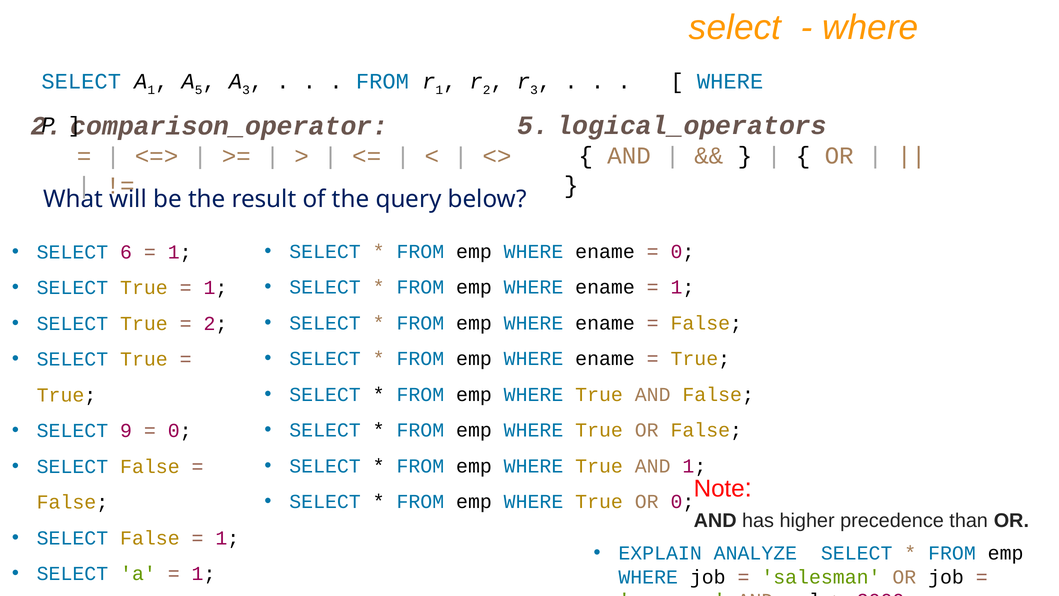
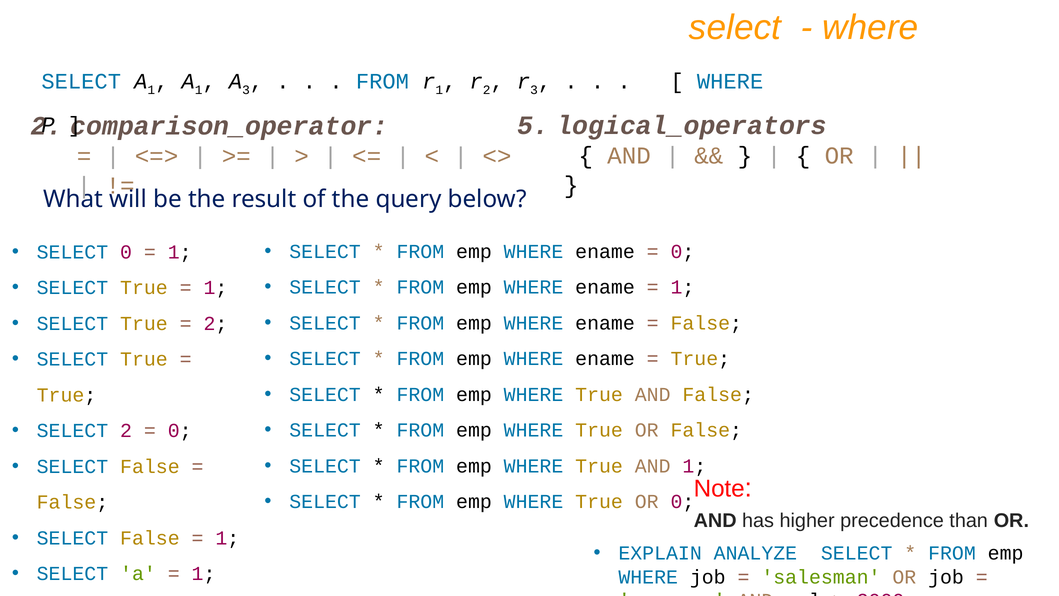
5 at (199, 90): 5 -> 1
SELECT 6: 6 -> 0
SELECT 9: 9 -> 2
